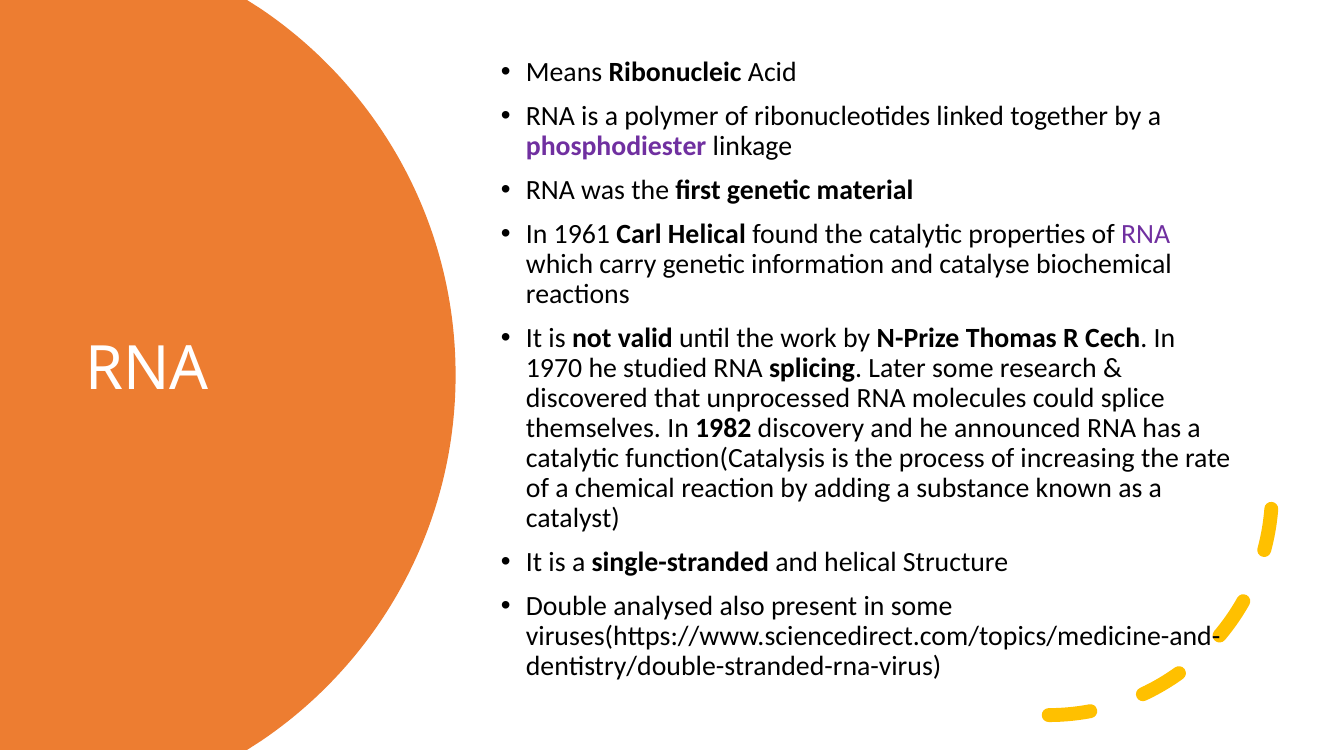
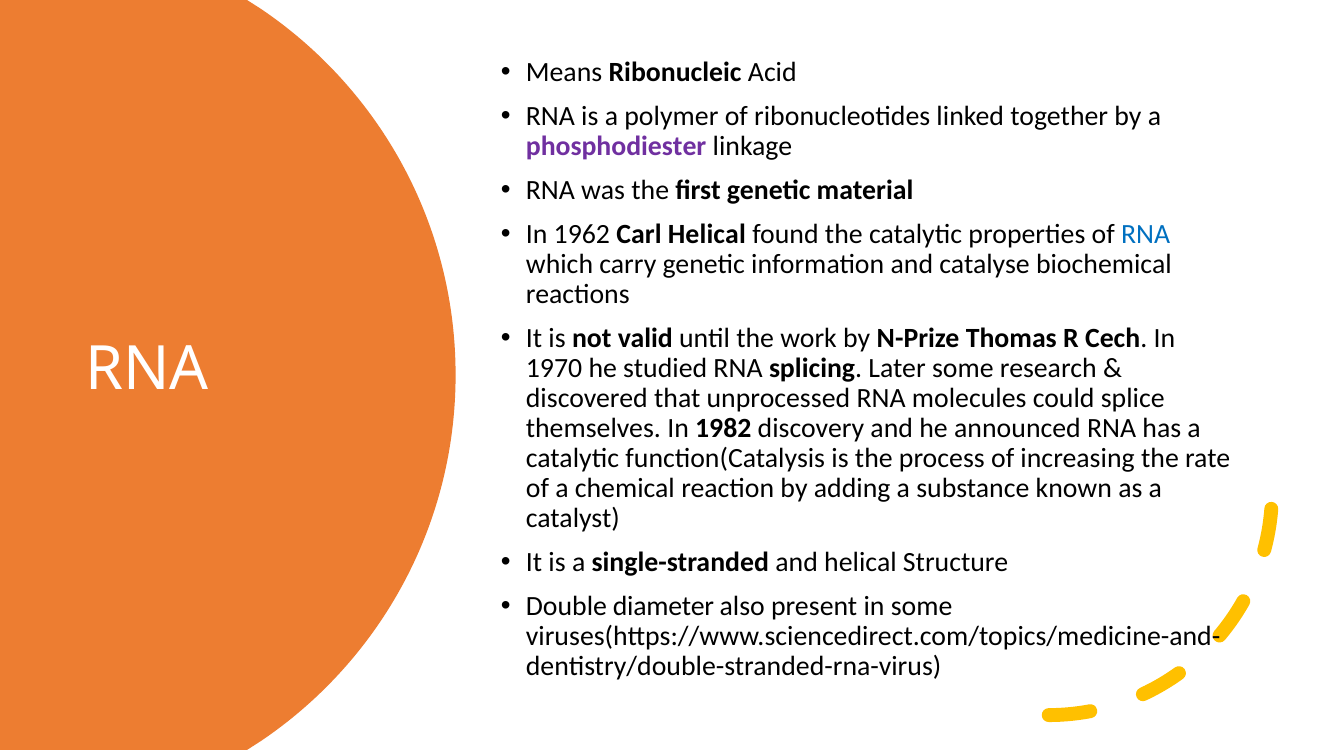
1961: 1961 -> 1962
RNA at (1146, 234) colour: purple -> blue
analysed: analysed -> diameter
